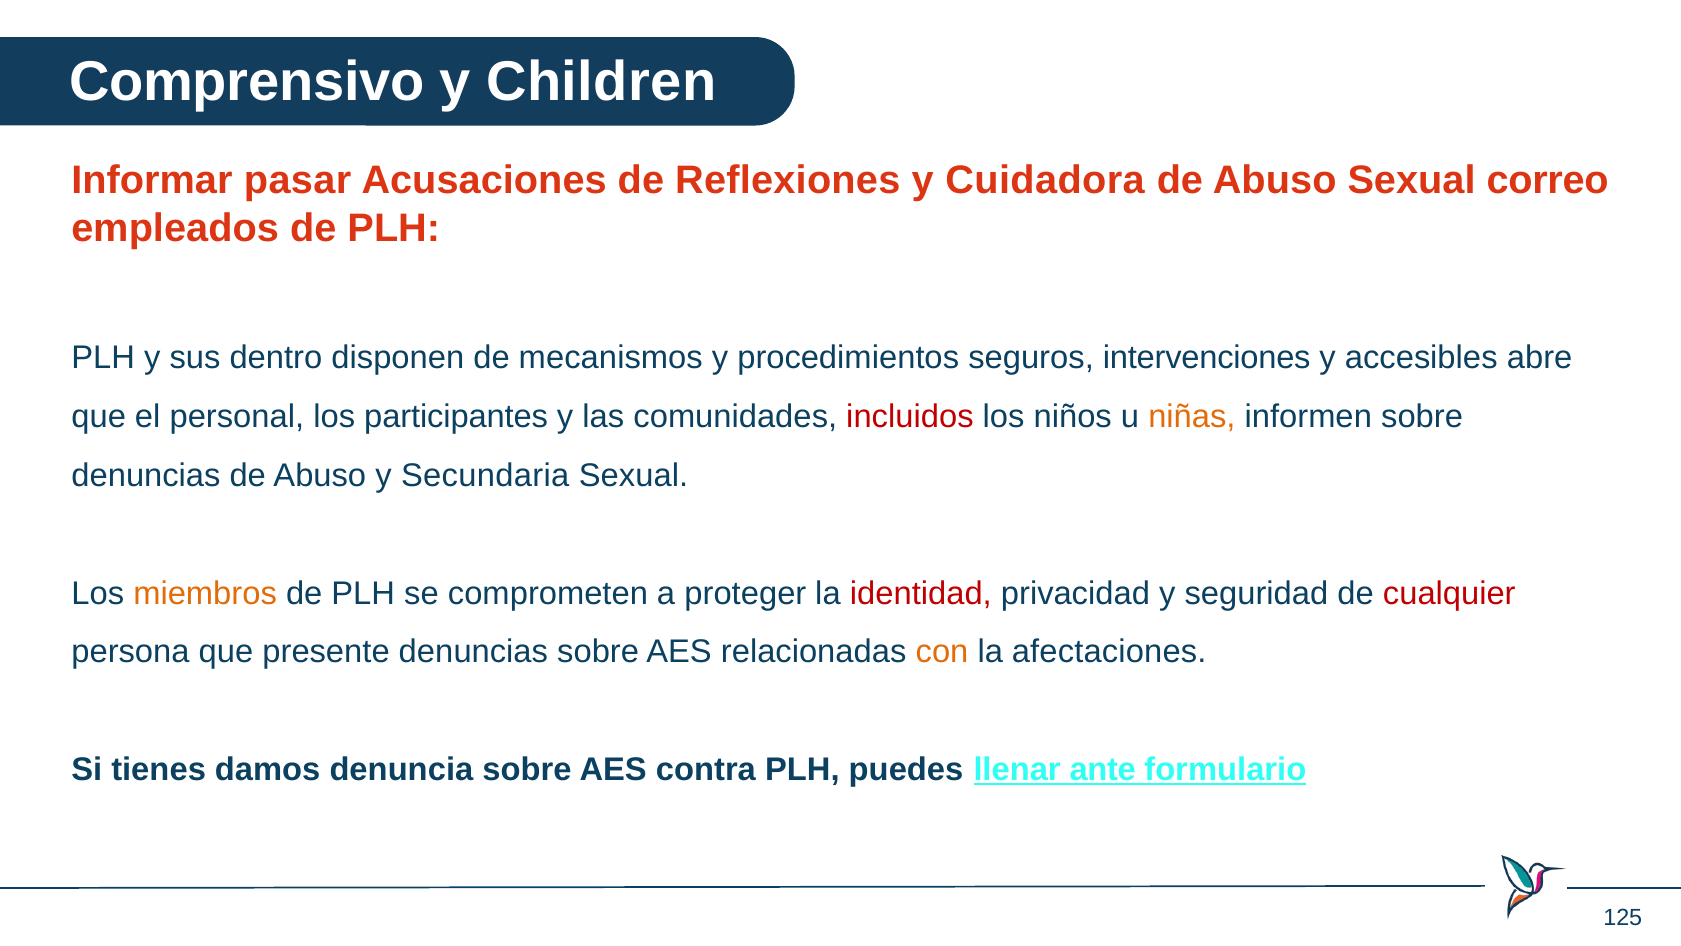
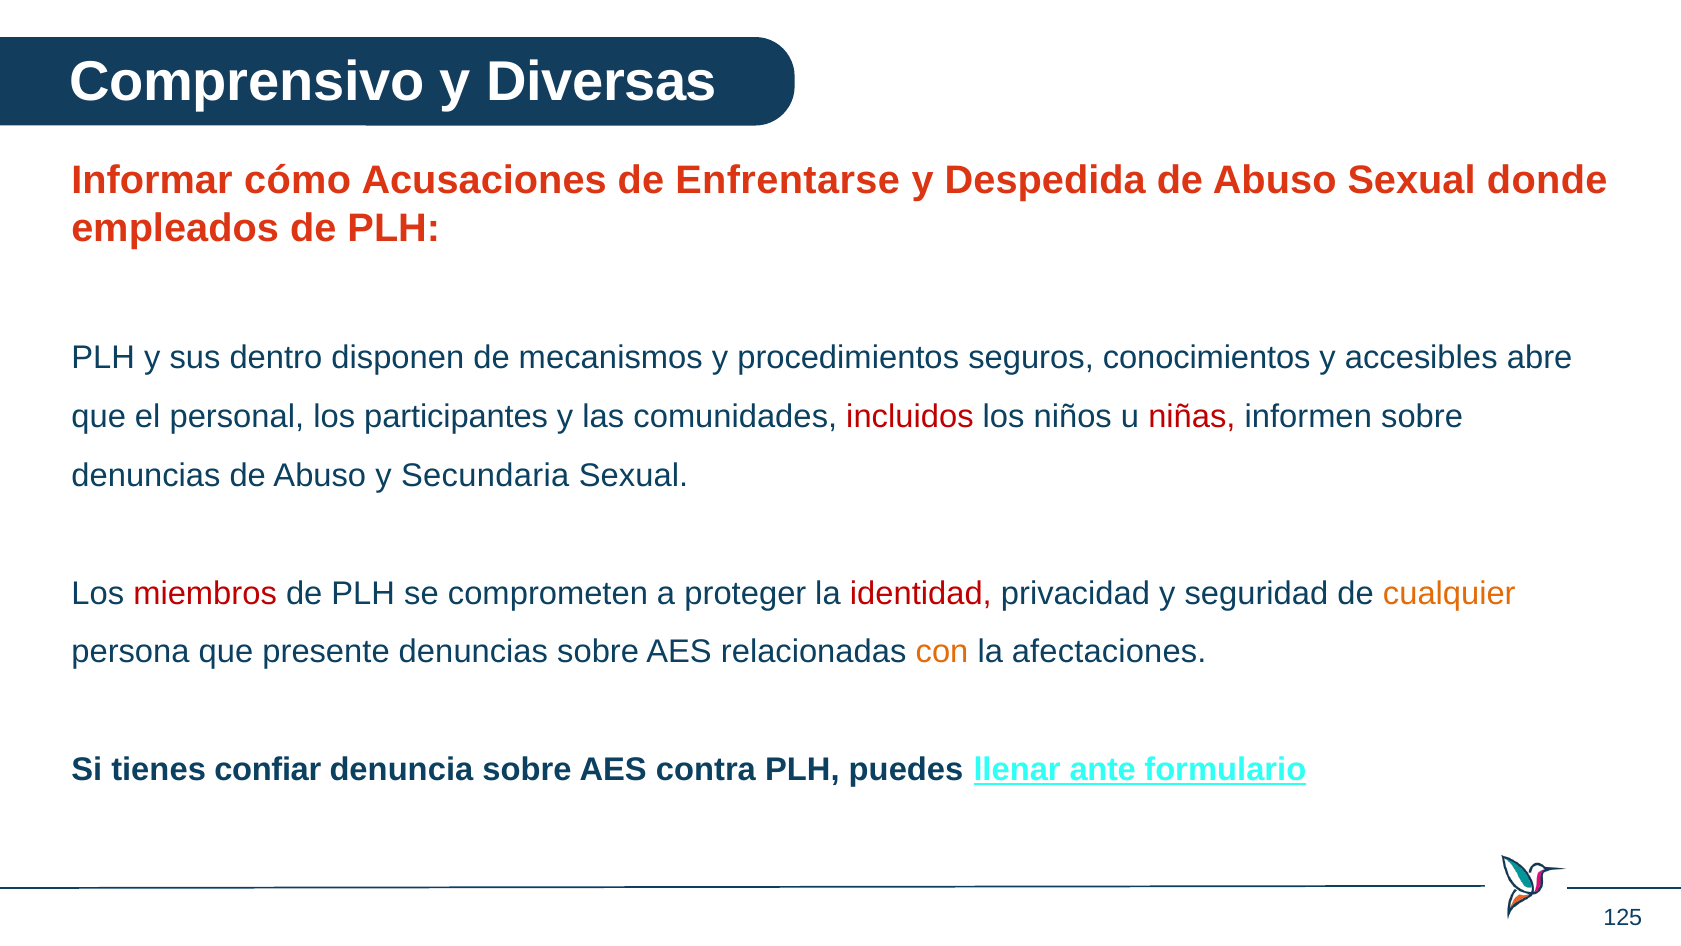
Children: Children -> Diversas
pasar: pasar -> cómo
Reflexiones: Reflexiones -> Enfrentarse
Cuidadora: Cuidadora -> Despedida
correo: correo -> donde
intervenciones: intervenciones -> conocimientos
niñas colour: orange -> red
miembros colour: orange -> red
cualquier colour: red -> orange
damos: damos -> confiar
